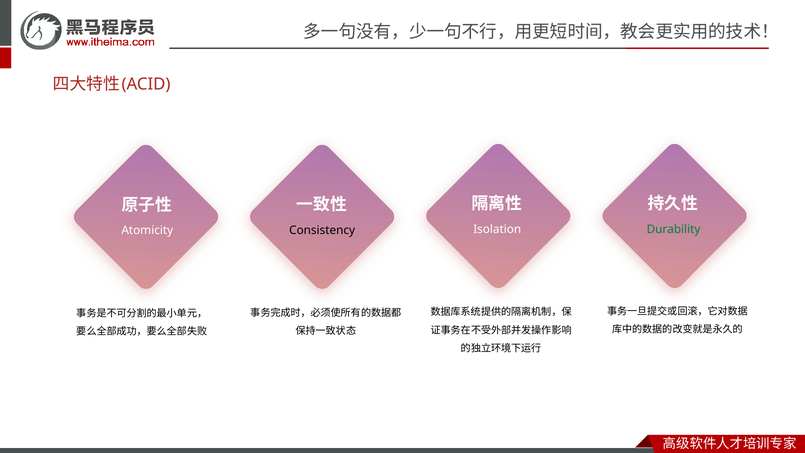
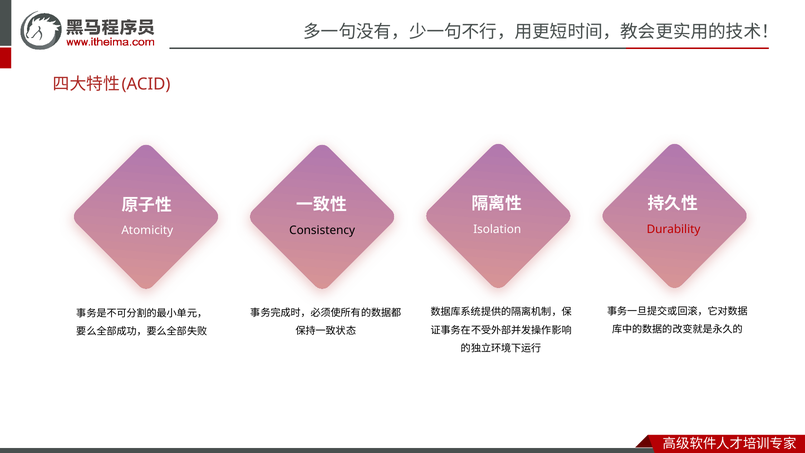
Durability colour: green -> red
